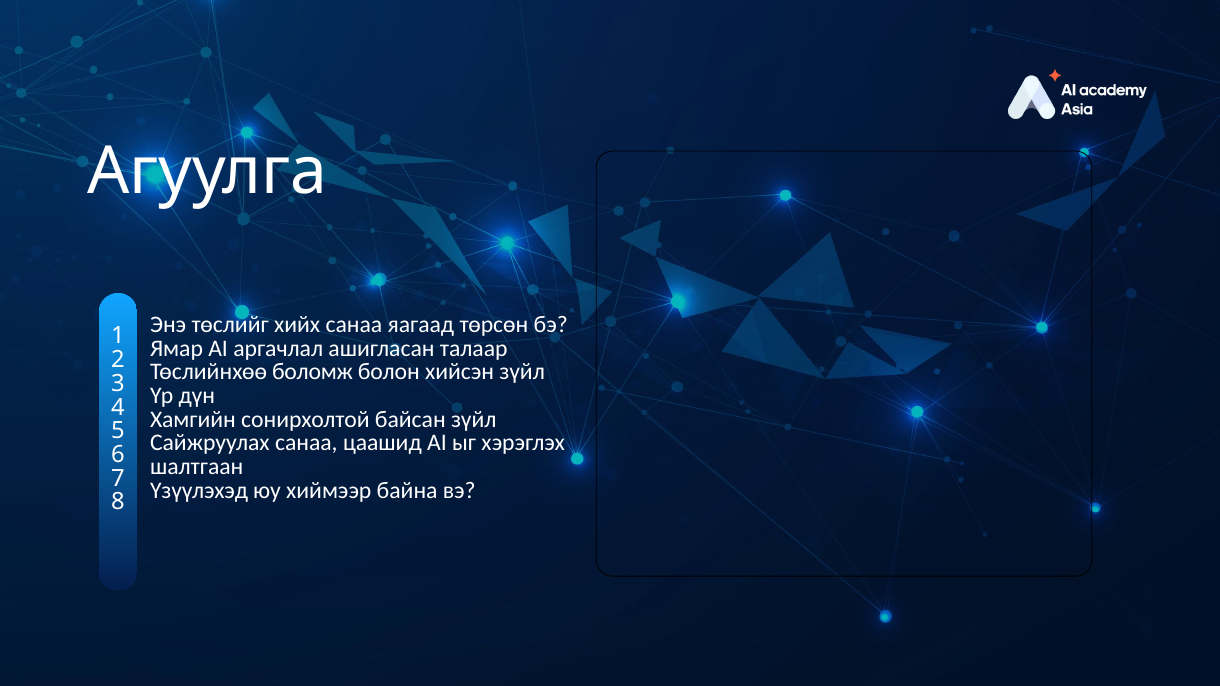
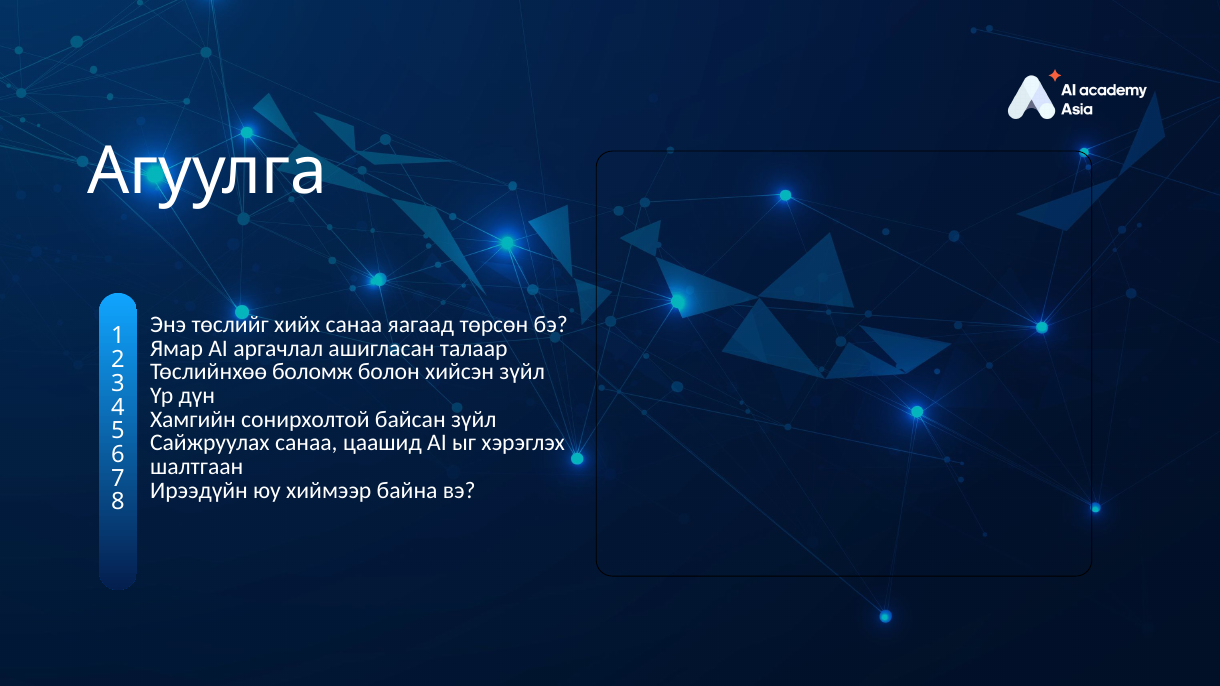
Үзүүлэхэд: Үзүүлэхэд -> Ирээдүйн
